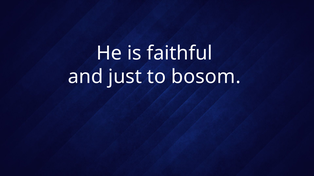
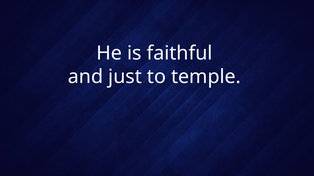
bosom: bosom -> temple
